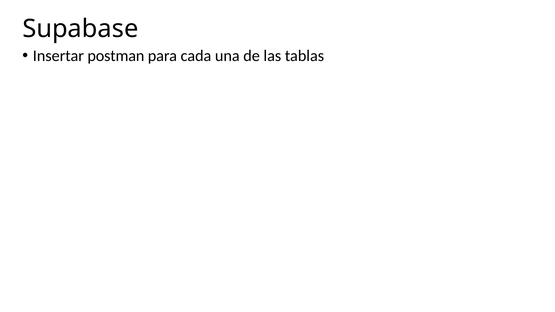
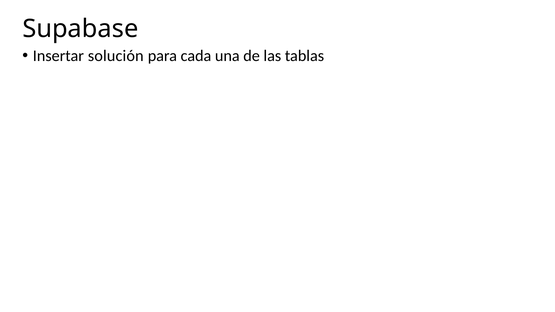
postman: postman -> solución
